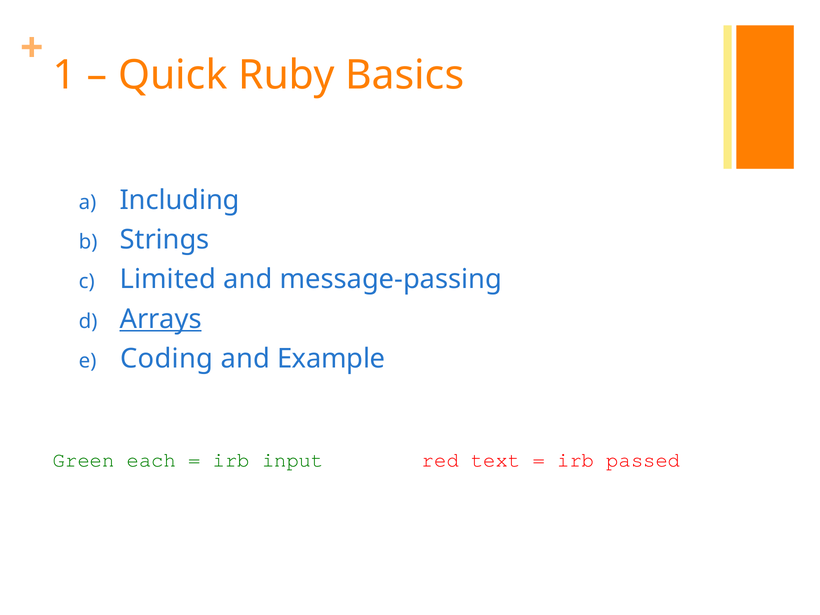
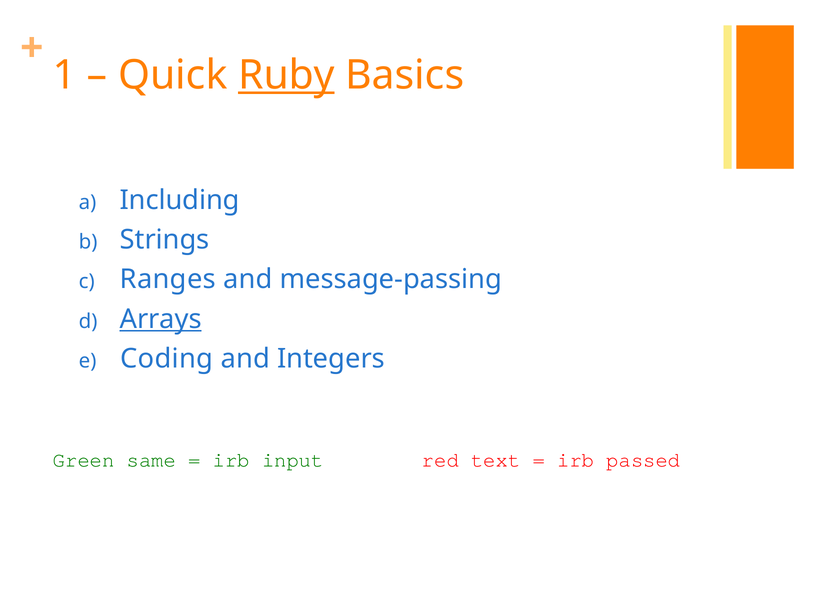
Ruby underline: none -> present
Limited: Limited -> Ranges
Example: Example -> Integers
each: each -> same
